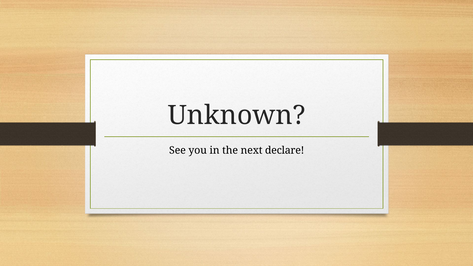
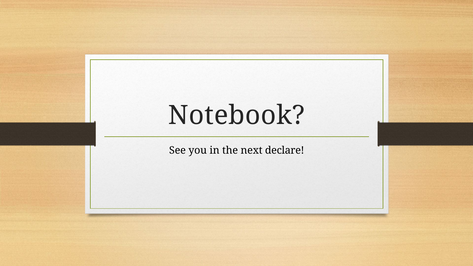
Unknown: Unknown -> Notebook
